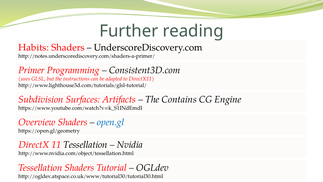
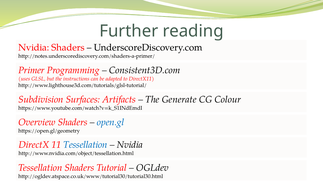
Habits at (34, 47): Habits -> Nvidia
Contains: Contains -> Generate
Engine: Engine -> Colour
Tessellation at (85, 145) colour: black -> blue
